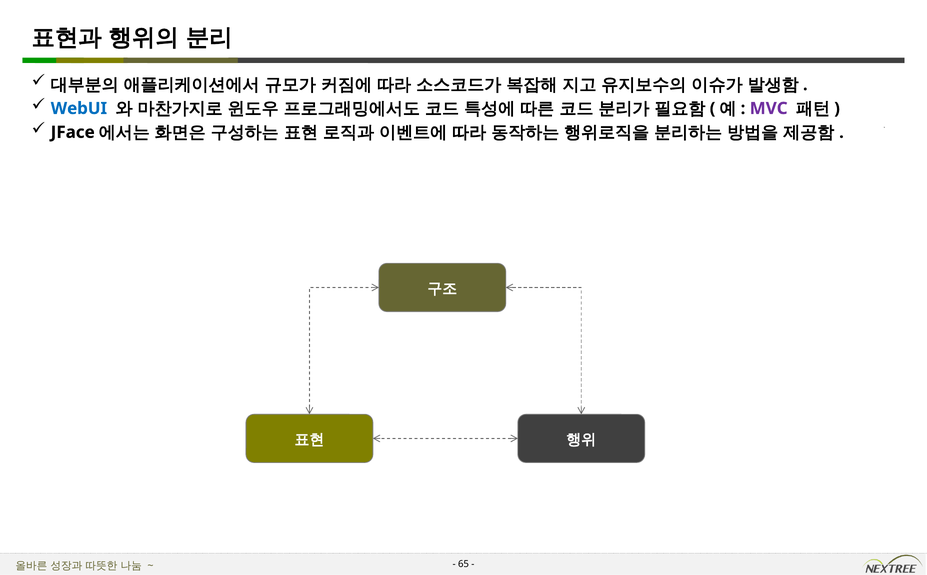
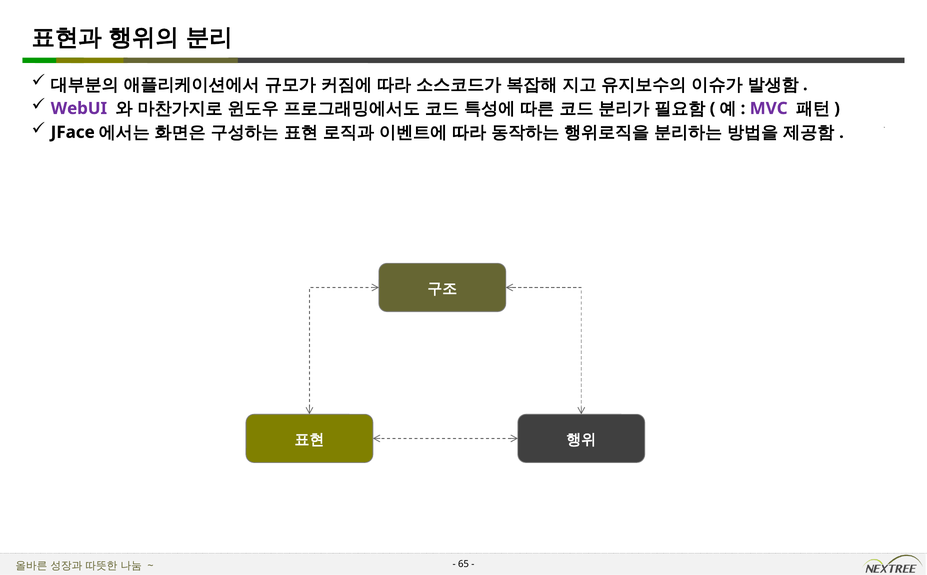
WebUI colour: blue -> purple
